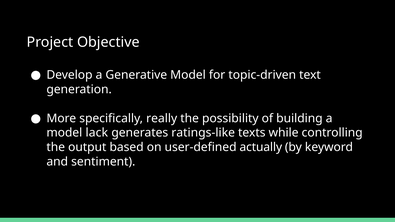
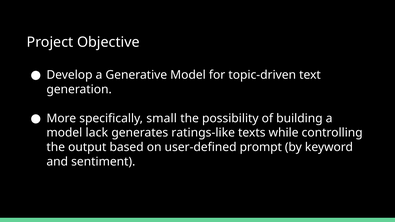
really: really -> small
actually: actually -> prompt
